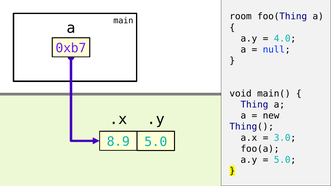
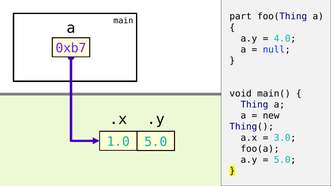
room: room -> part
8.9: 8.9 -> 1.0
